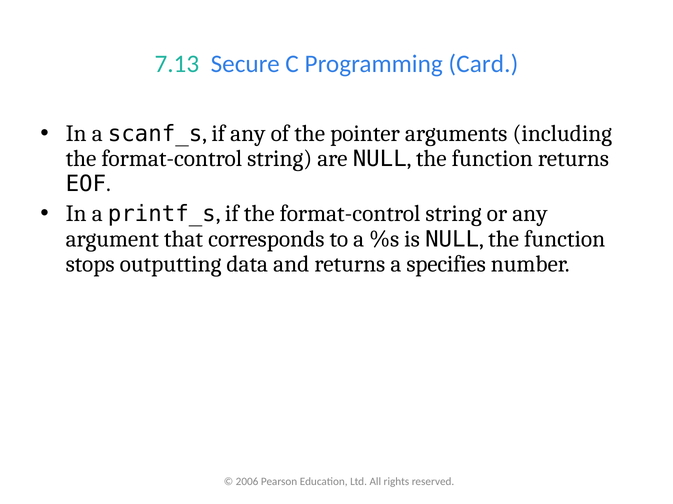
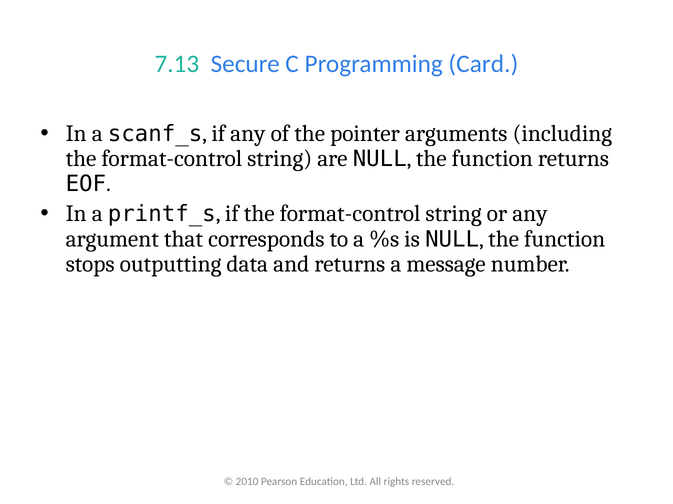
specifies: specifies -> message
2006: 2006 -> 2010
